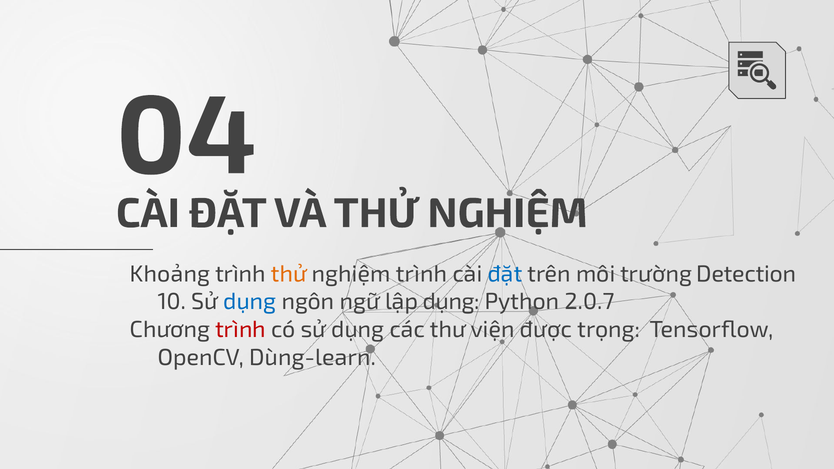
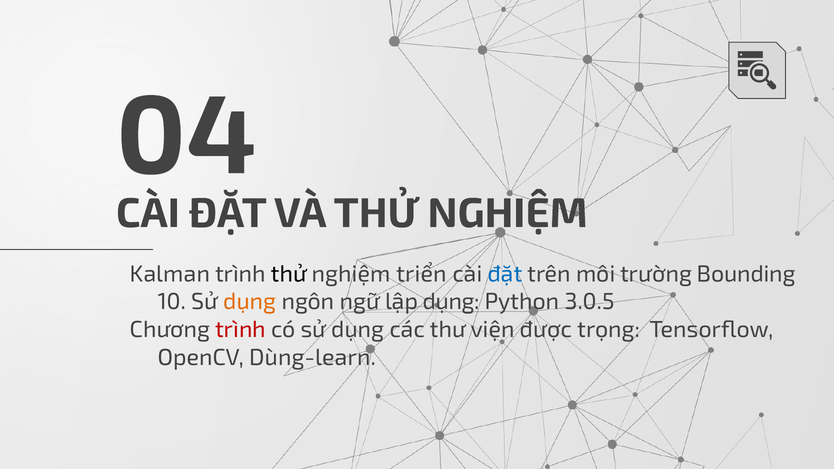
Khoảng: Khoảng -> Kalman
thử at (289, 274) colour: orange -> black
nghiệm trình: trình -> triển
Detection: Detection -> Bounding
dụng at (250, 302) colour: blue -> orange
2.0.7: 2.0.7 -> 3.0.5
